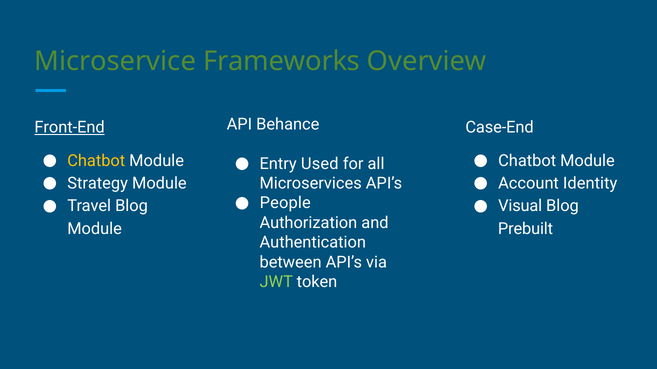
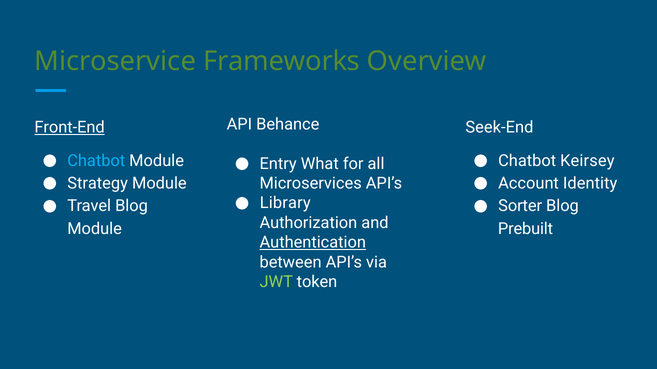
Case-End: Case-End -> Seek-End
Chatbot at (96, 161) colour: yellow -> light blue
Module at (587, 161): Module -> Keirsey
Used: Used -> What
People: People -> Library
Visual: Visual -> Sorter
Authentication underline: none -> present
